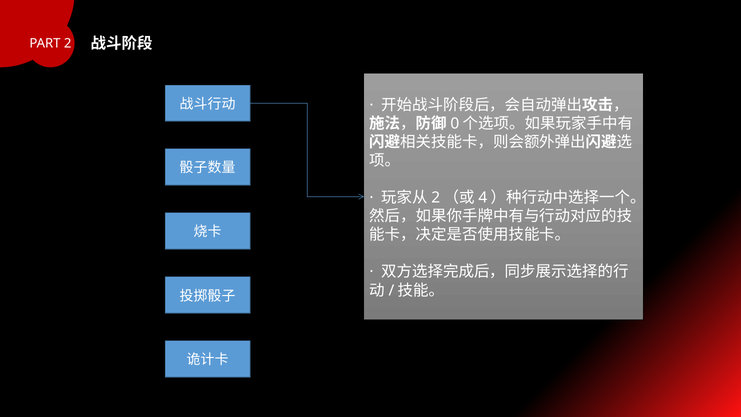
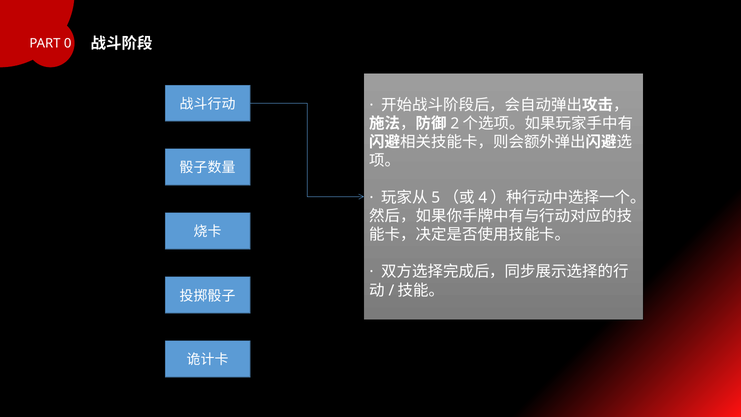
PART 2: 2 -> 0
0: 0 -> 2
2 at (436, 198): 2 -> 5
